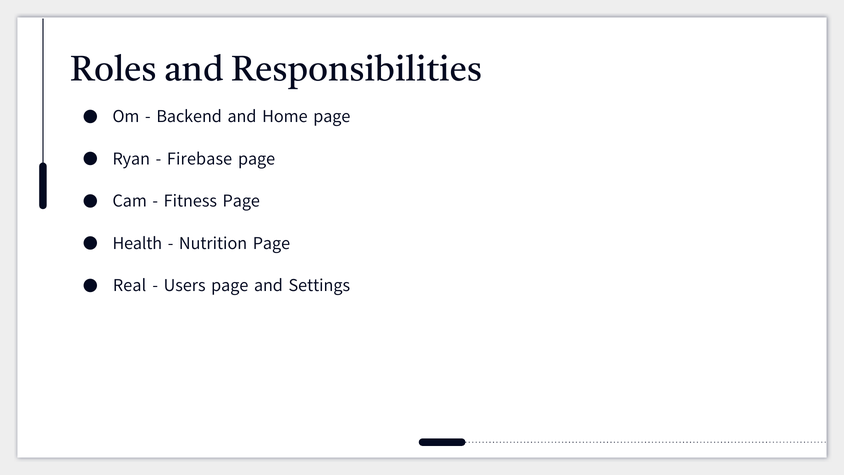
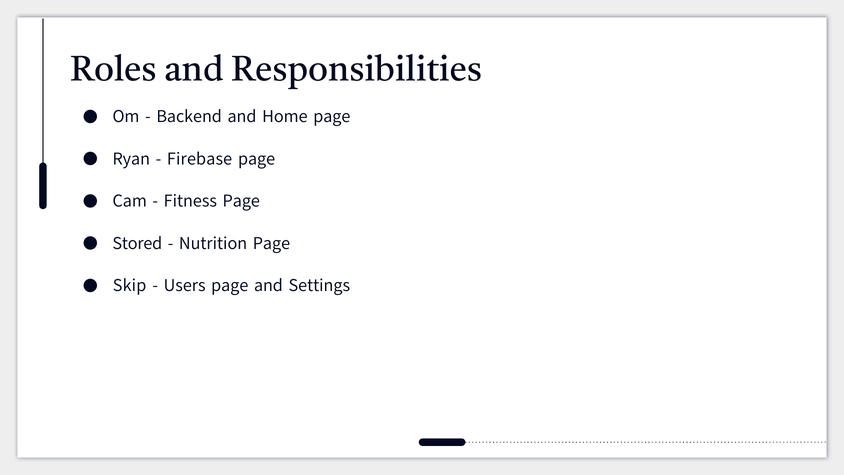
Health: Health -> Stored
Real: Real -> Skip
